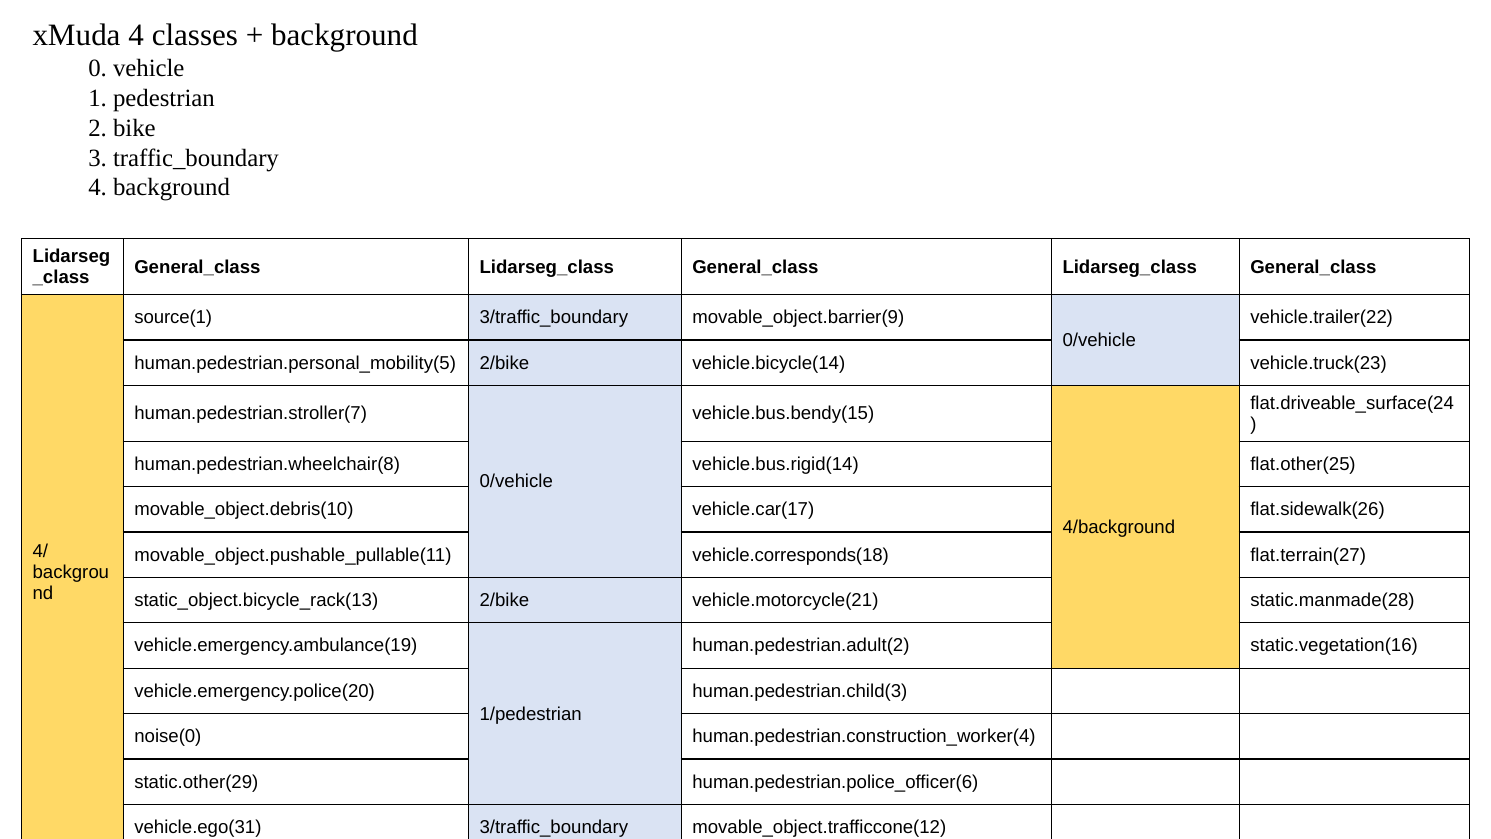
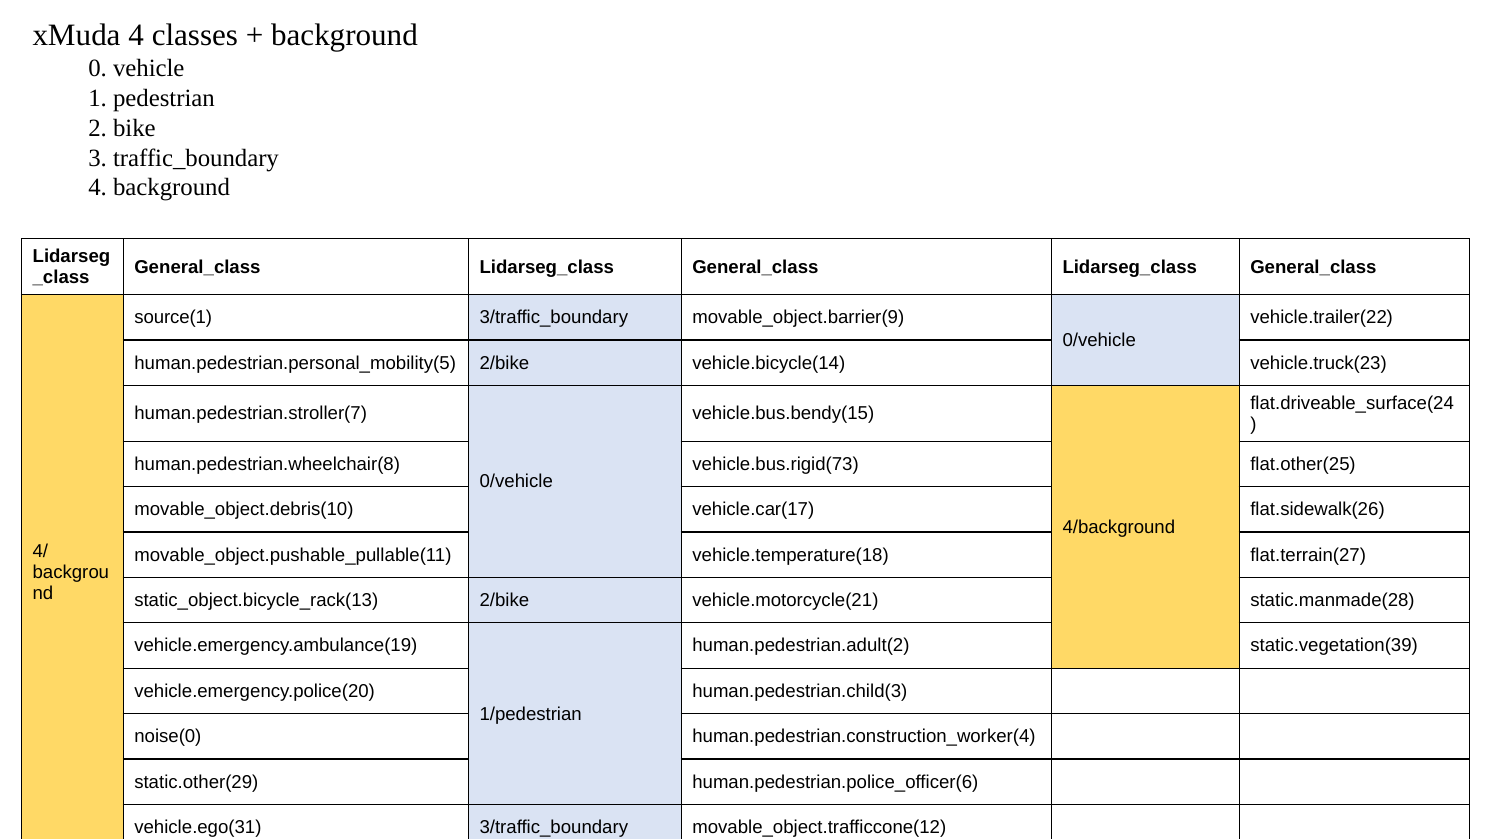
vehicle.bus.rigid(14: vehicle.bus.rigid(14 -> vehicle.bus.rigid(73
vehicle.corresponds(18: vehicle.corresponds(18 -> vehicle.temperature(18
static.vegetation(16: static.vegetation(16 -> static.vegetation(39
